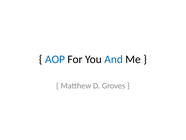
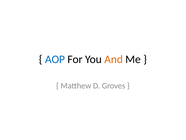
And colour: blue -> orange
